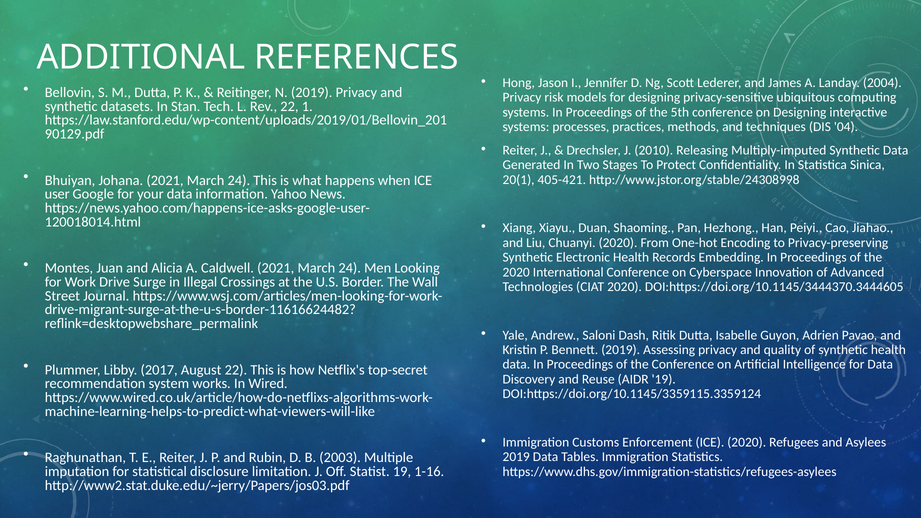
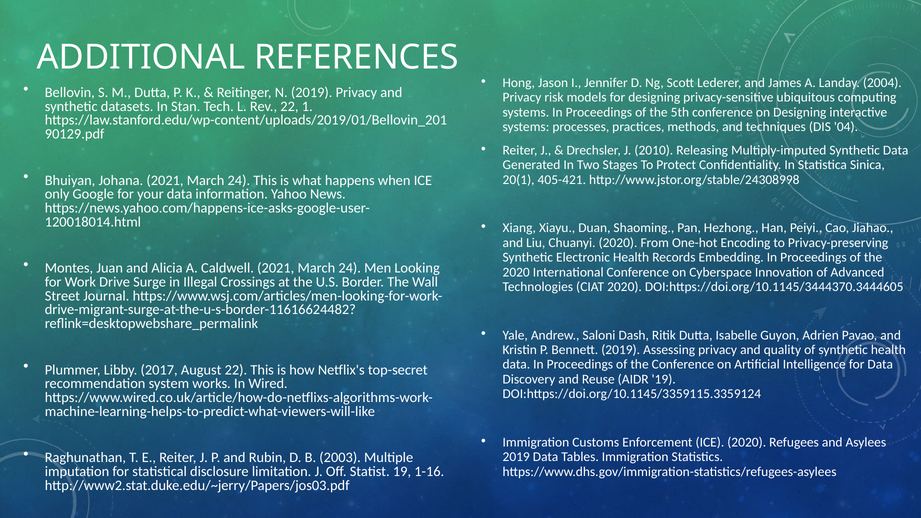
user: user -> only
